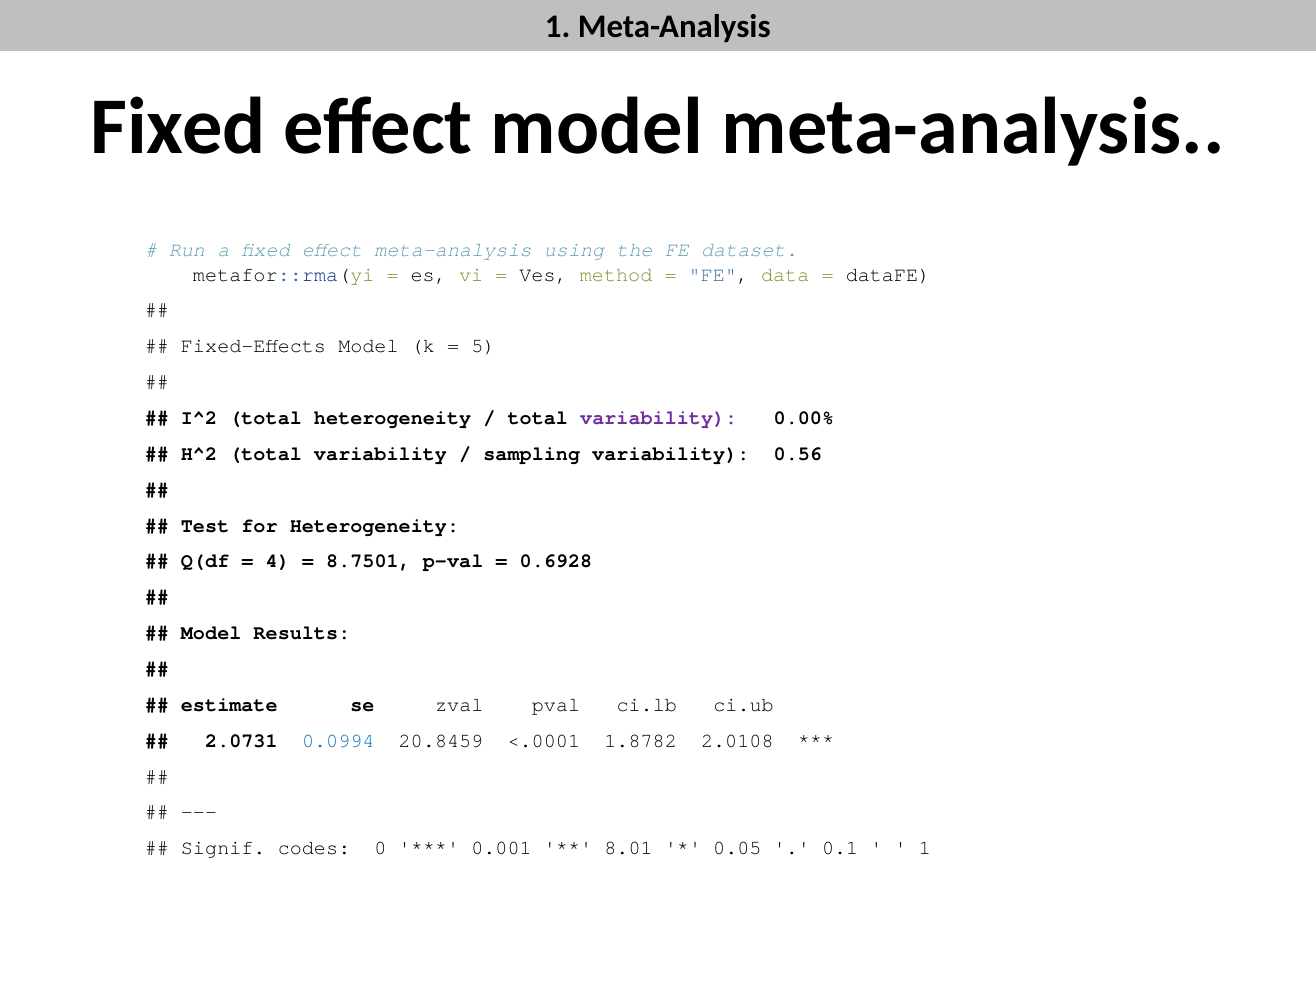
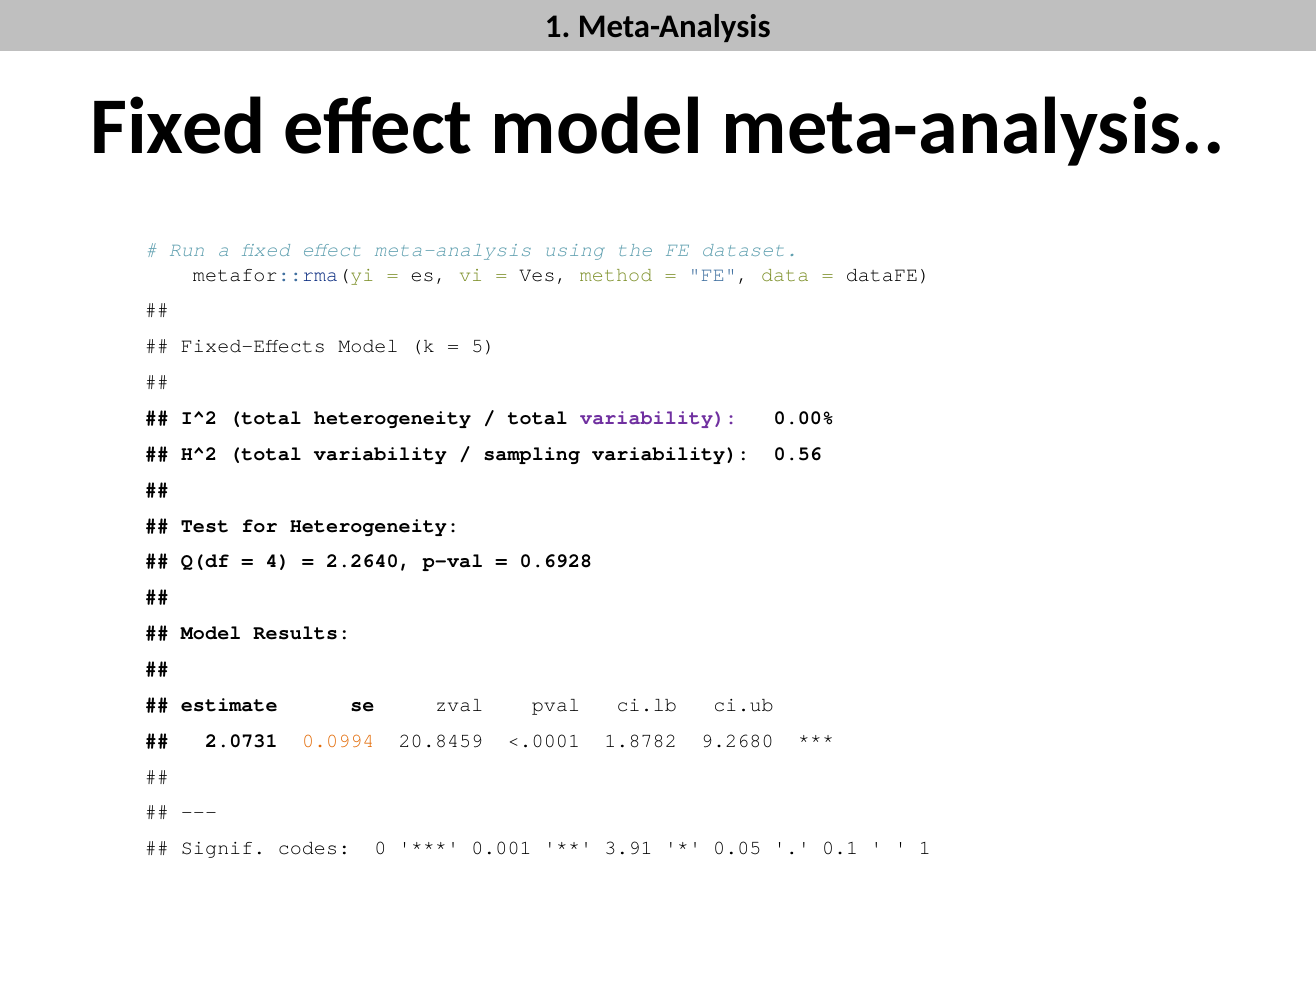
8.7501: 8.7501 -> 2.2640
0.0994 colour: blue -> orange
2.0108: 2.0108 -> 9.2680
8.01: 8.01 -> 3.91
